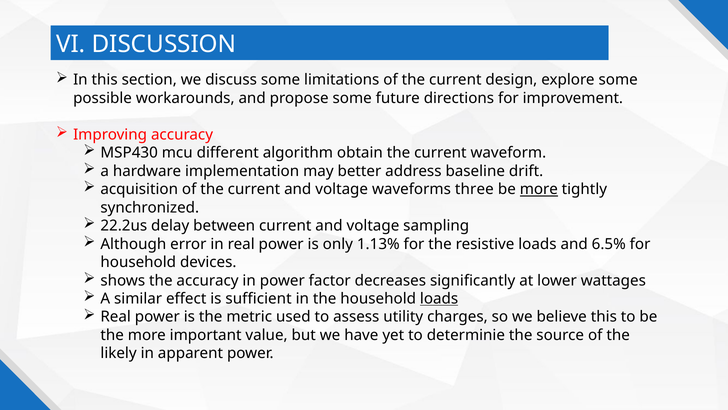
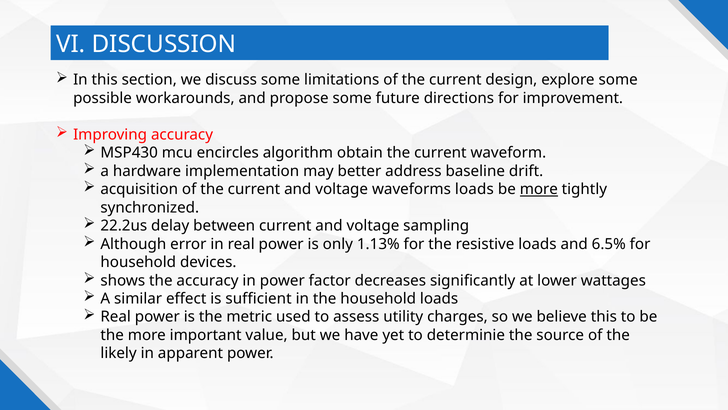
different: different -> encircles
waveforms three: three -> loads
loads at (439, 298) underline: present -> none
